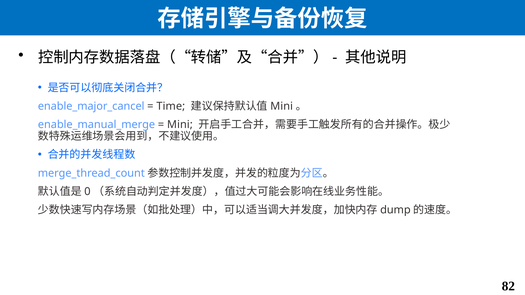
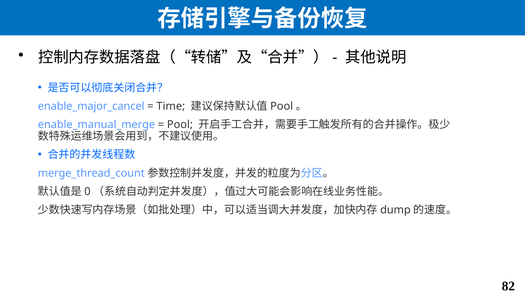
Mini at (282, 106): Mini -> Pool
Mini at (180, 125): Mini -> Pool
